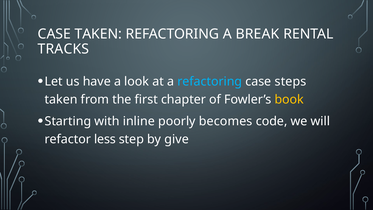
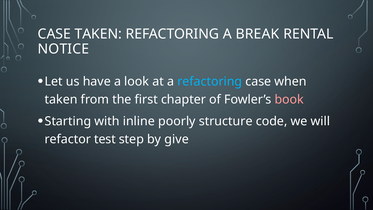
TRACKS: TRACKS -> NOTICE
steps: steps -> when
book colour: yellow -> pink
becomes: becomes -> structure
less: less -> test
